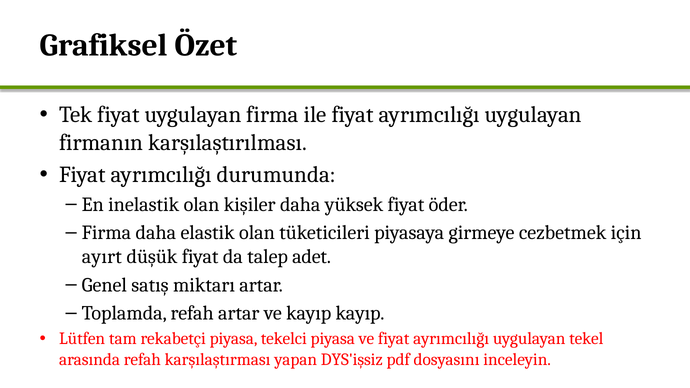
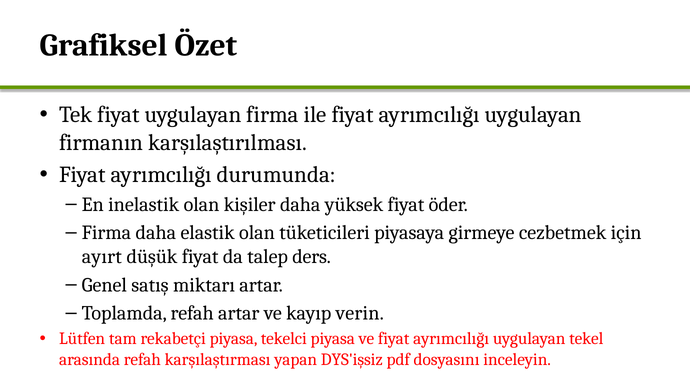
adet: adet -> ders
kayıp kayıp: kayıp -> verin
